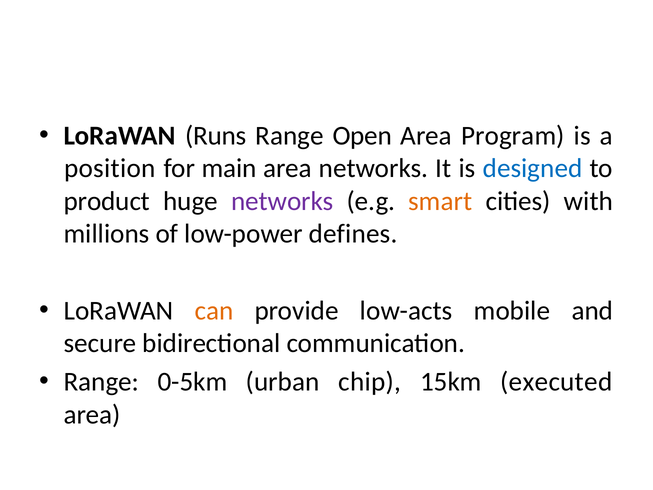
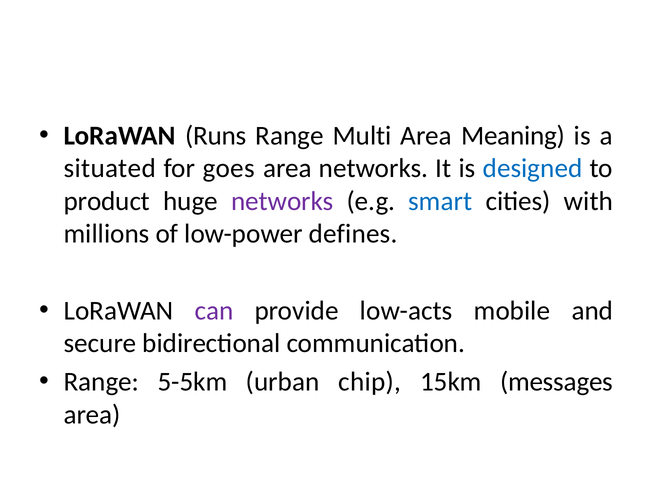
Open: Open -> Multi
Program: Program -> Meaning
position: position -> situated
main: main -> goes
smart colour: orange -> blue
can colour: orange -> purple
0-5km: 0-5km -> 5-5km
executed: executed -> messages
